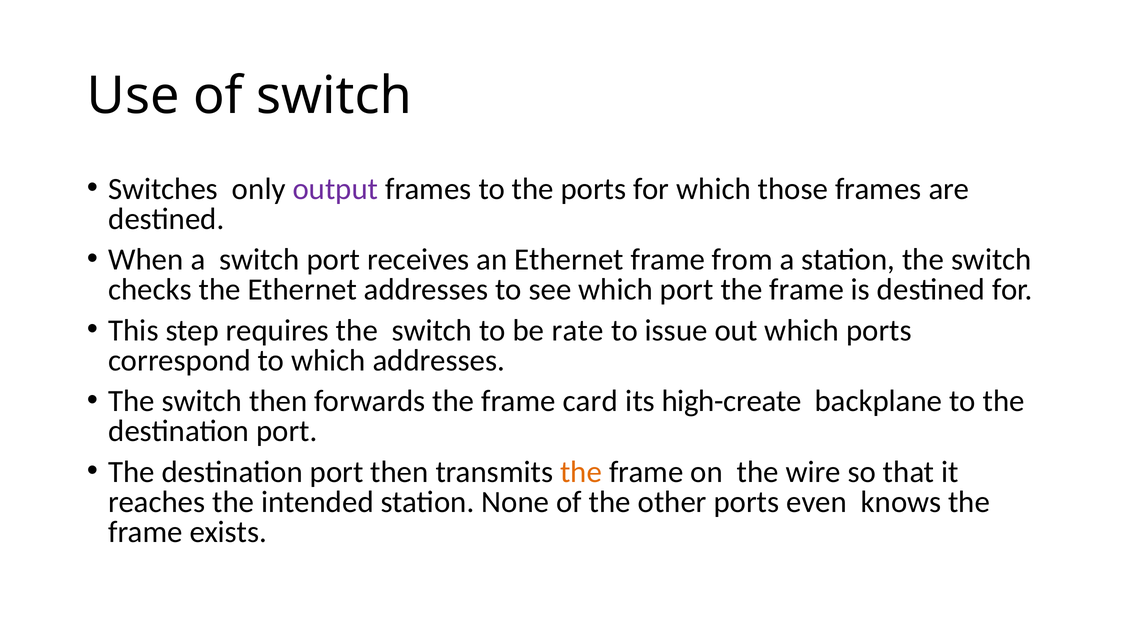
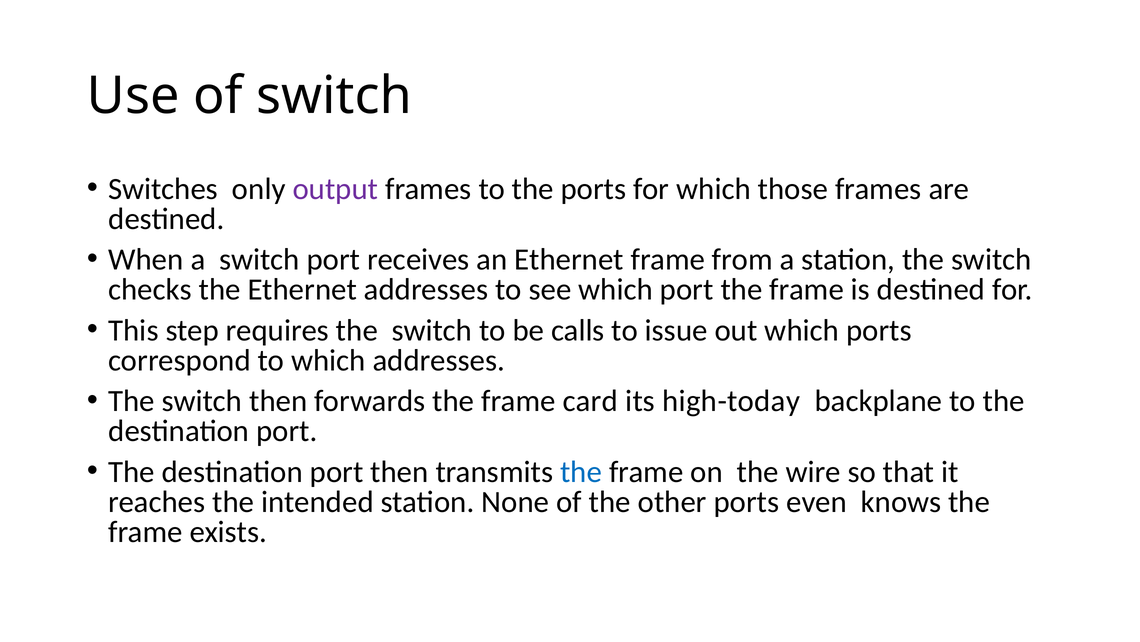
rate: rate -> calls
high-create: high-create -> high-today
the at (581, 471) colour: orange -> blue
